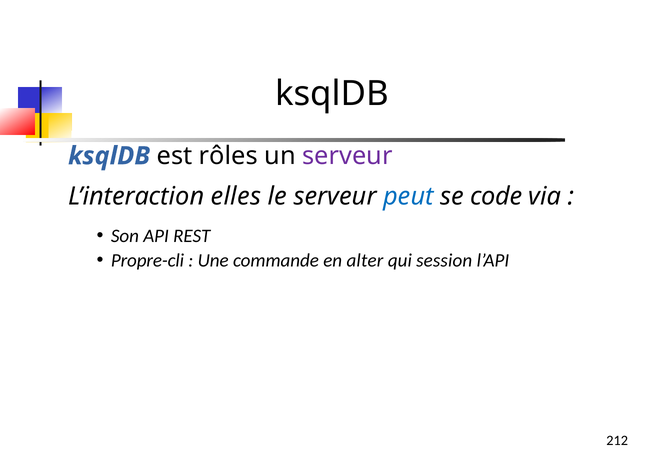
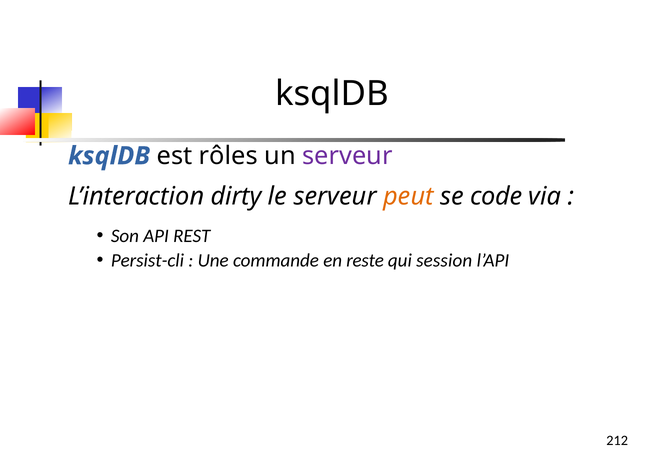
elles: elles -> dirty
peut colour: blue -> orange
Propre-cli: Propre-cli -> Persist-cli
alter: alter -> reste
